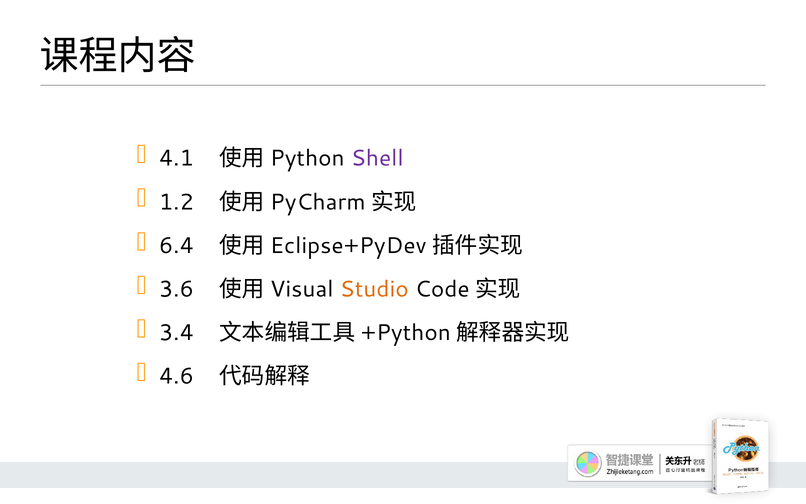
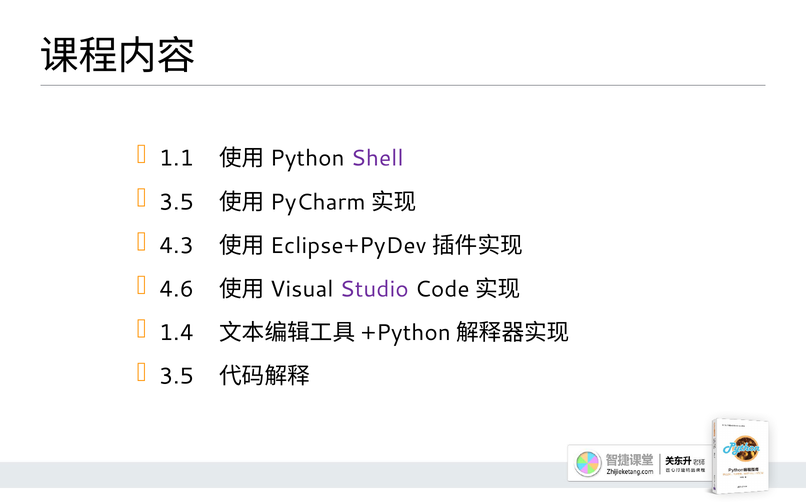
4.1: 4.1 -> 1.1
1.2 at (176, 202): 1.2 -> 3.5
6.4: 6.4 -> 4.3
3.6: 3.6 -> 4.6
Studio colour: orange -> purple
3.4: 3.4 -> 1.4
4.6 at (176, 376): 4.6 -> 3.5
